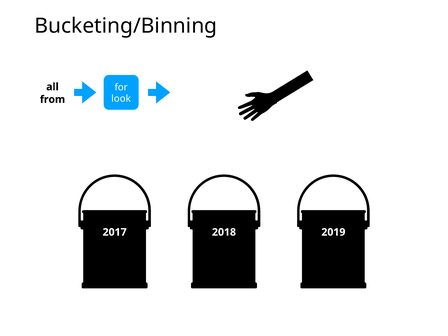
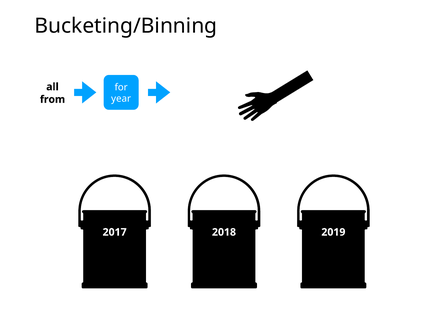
look: look -> year
